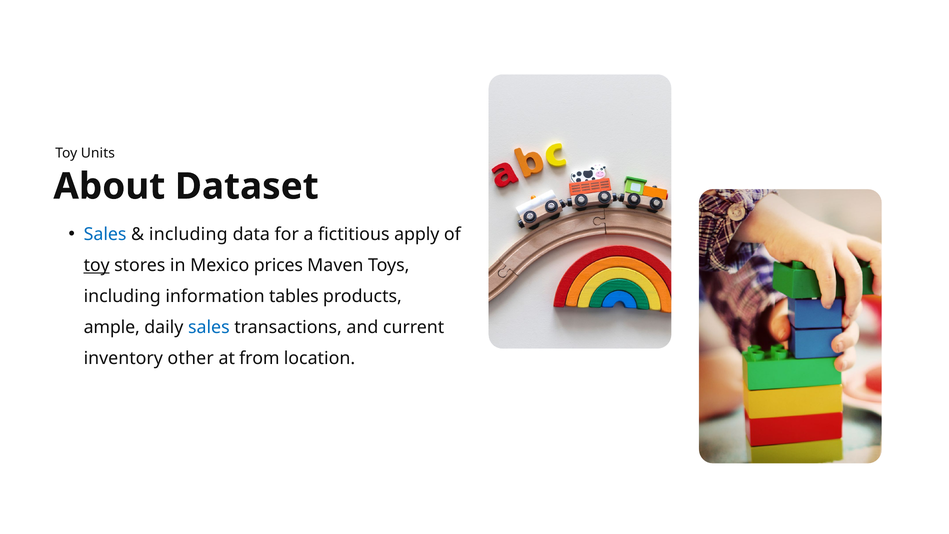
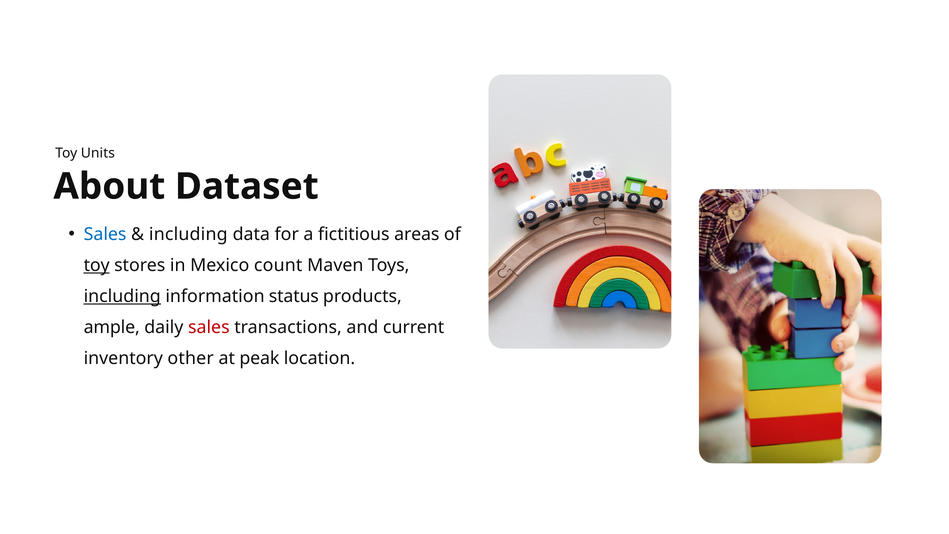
apply: apply -> areas
prices: prices -> count
including at (122, 296) underline: none -> present
tables: tables -> status
sales at (209, 327) colour: blue -> red
from: from -> peak
